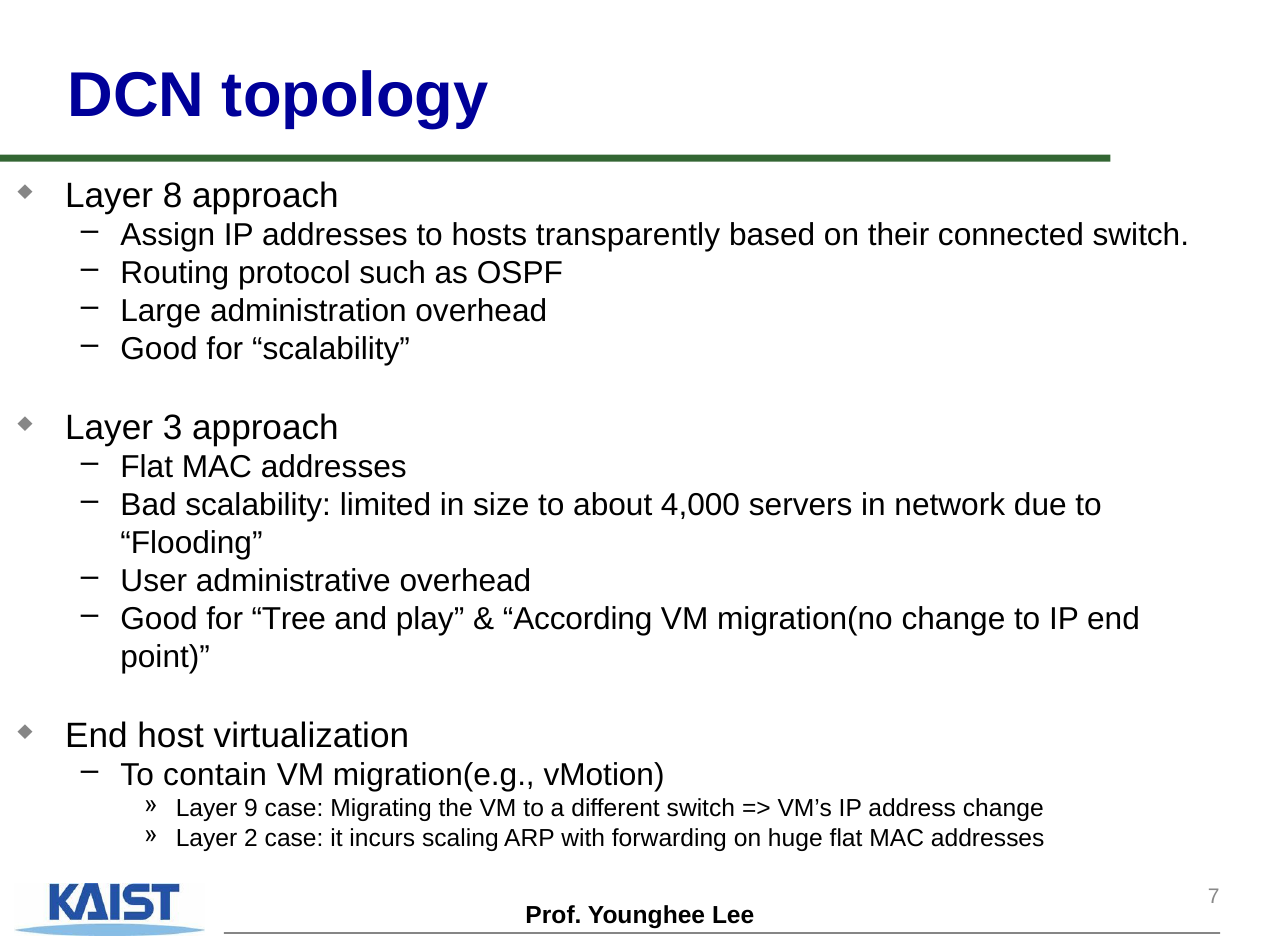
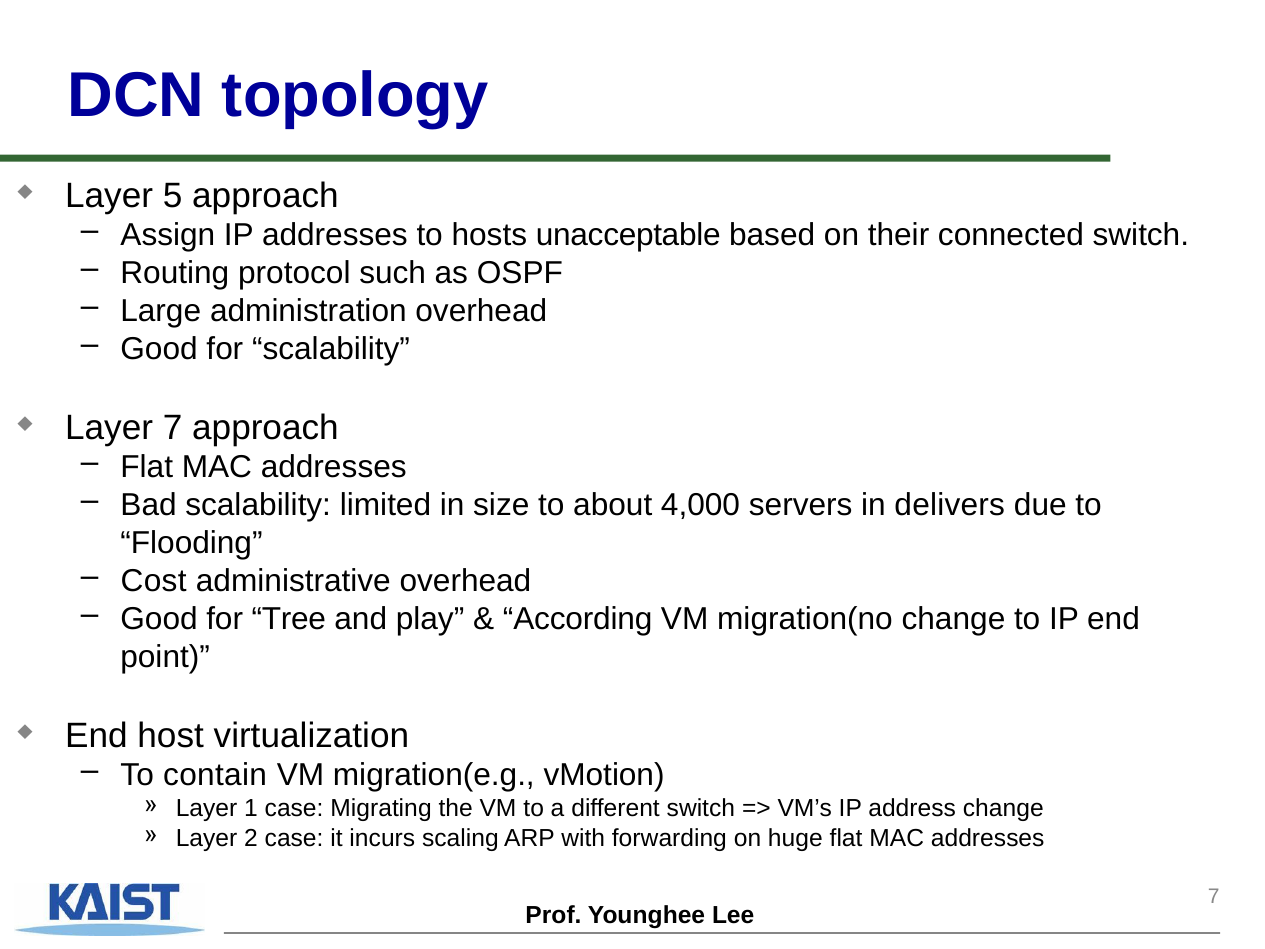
8: 8 -> 5
transparently: transparently -> unacceptable
Layer 3: 3 -> 7
network: network -> delivers
User: User -> Cost
9: 9 -> 1
